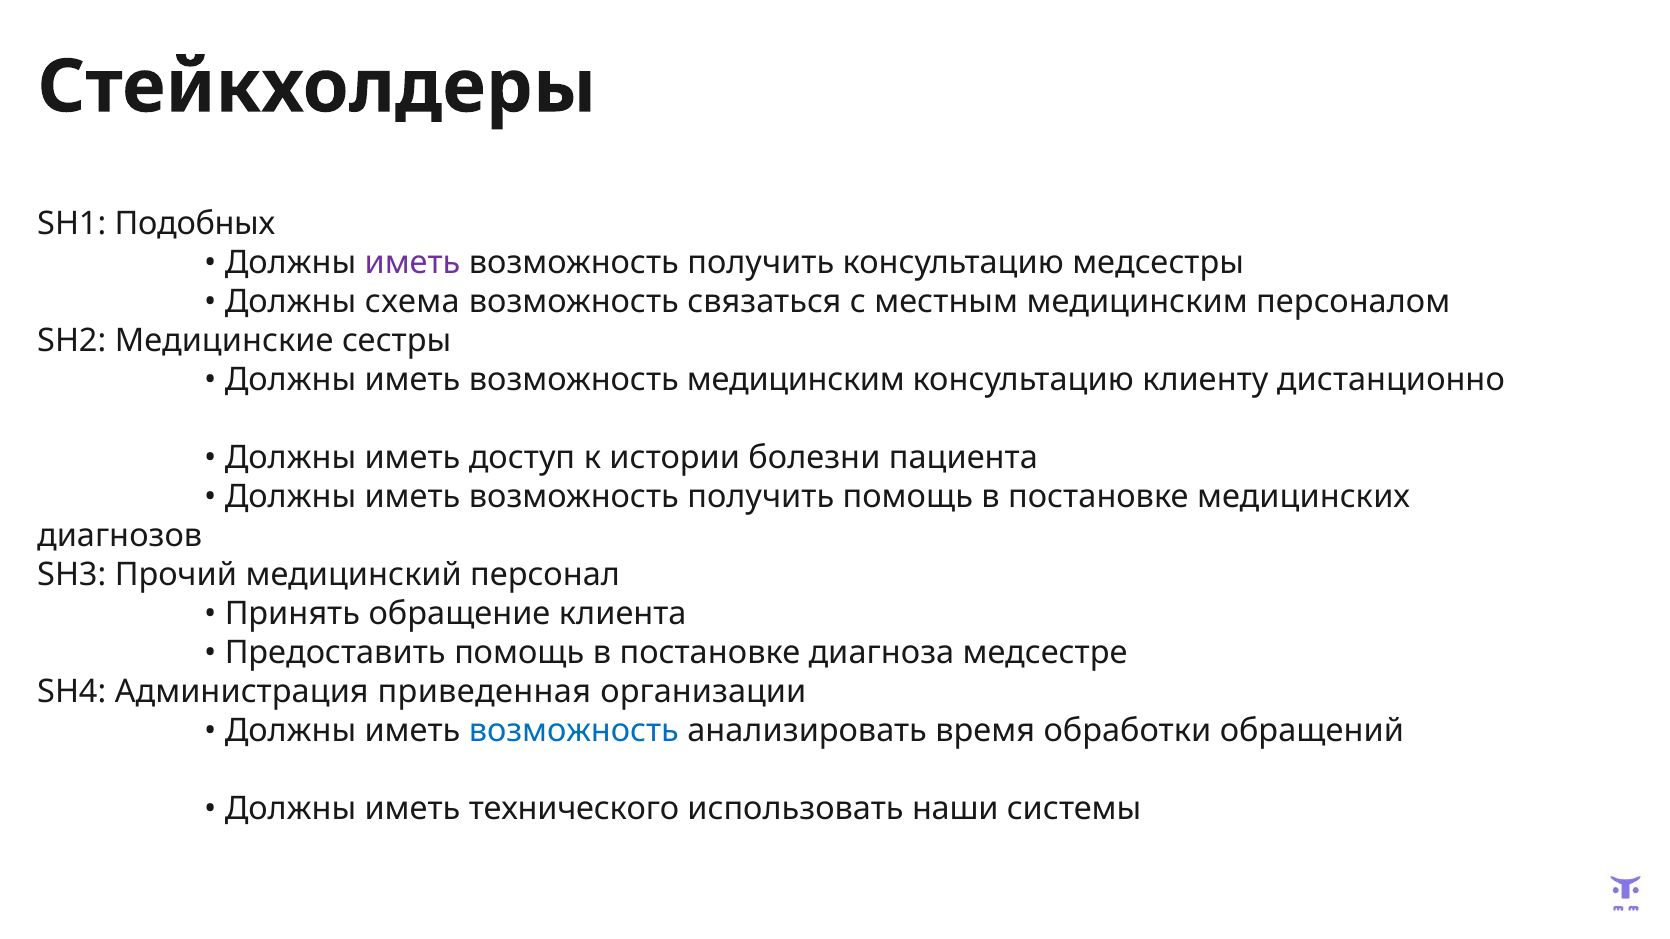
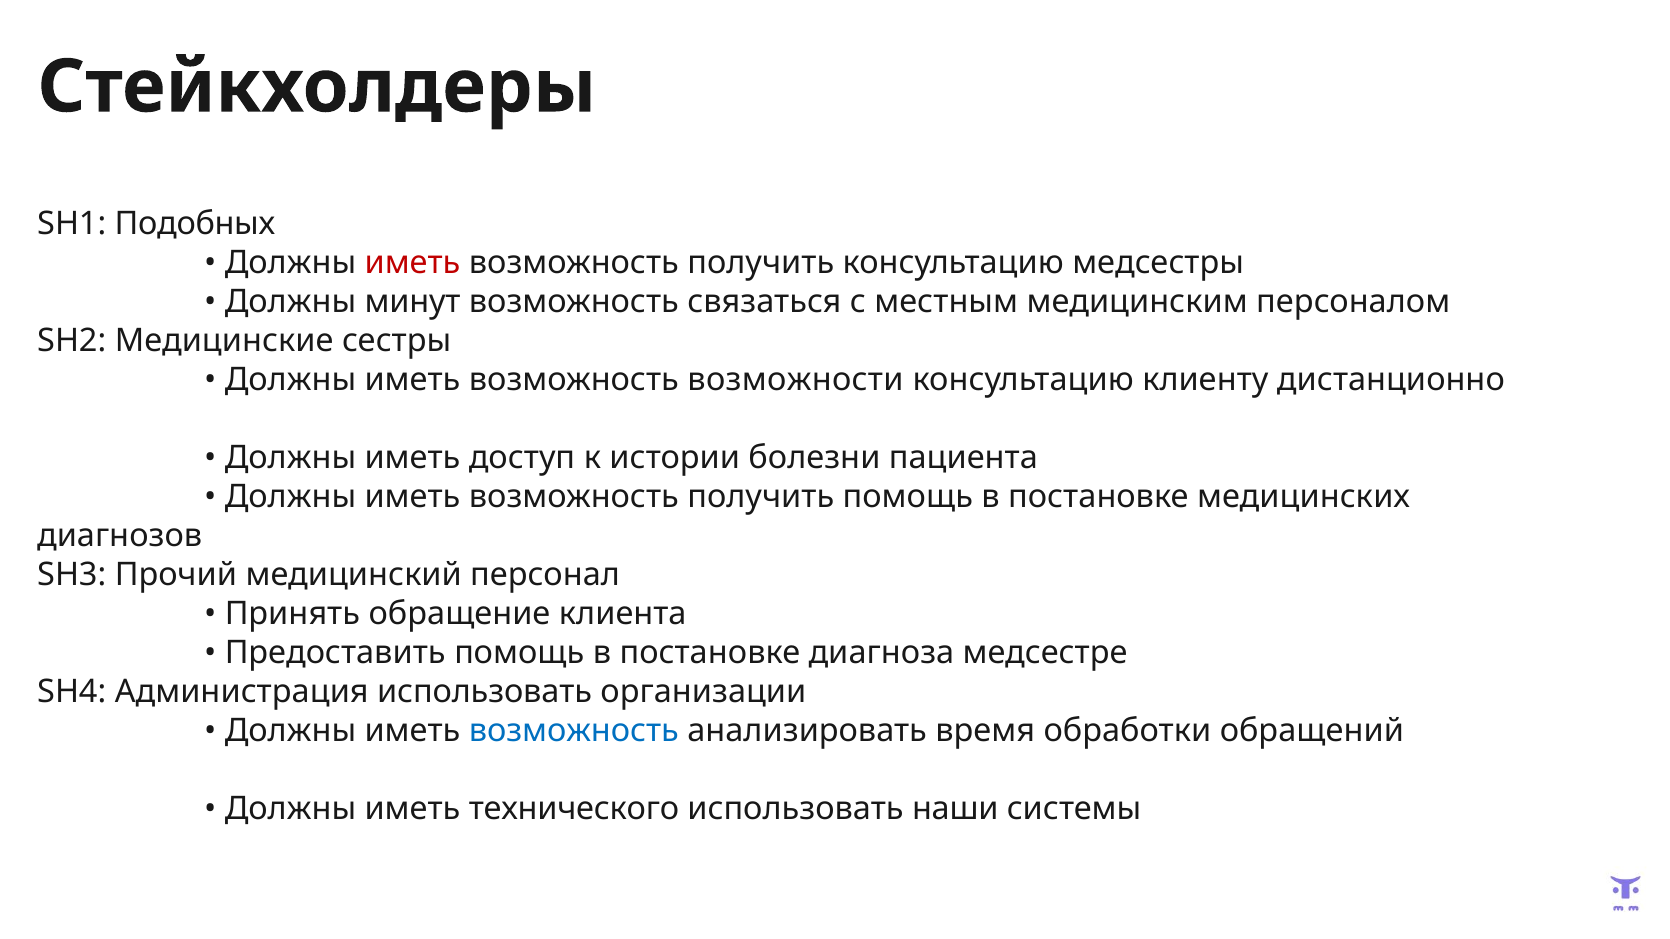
иметь at (413, 263) colour: purple -> red
схема: схема -> минут
возможность медицинским: медицинским -> возможности
Администрация приведенная: приведенная -> использовать
